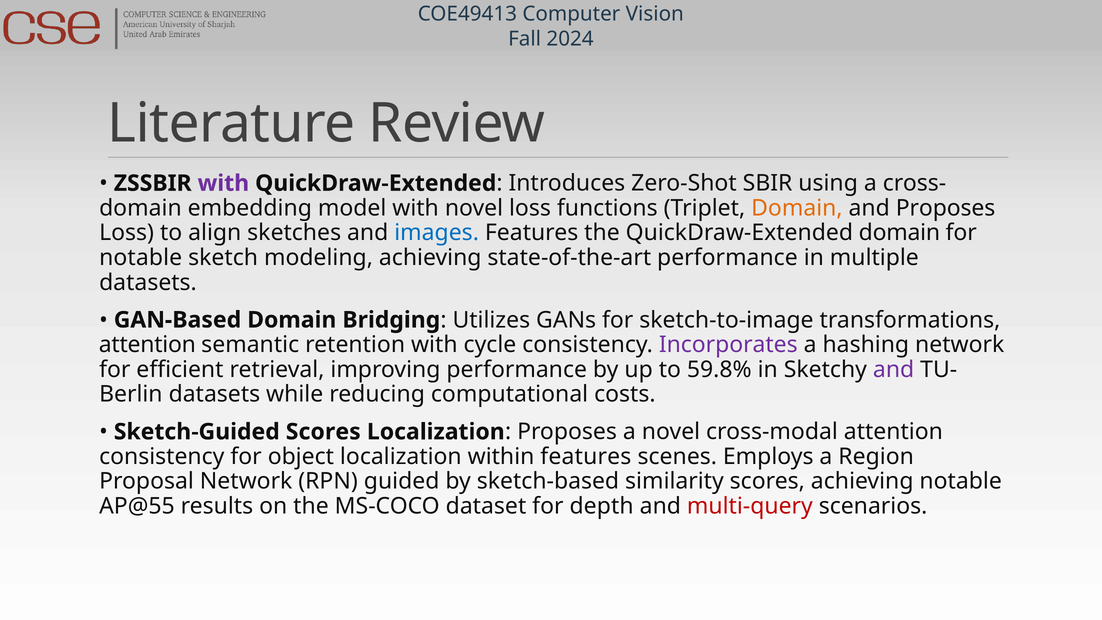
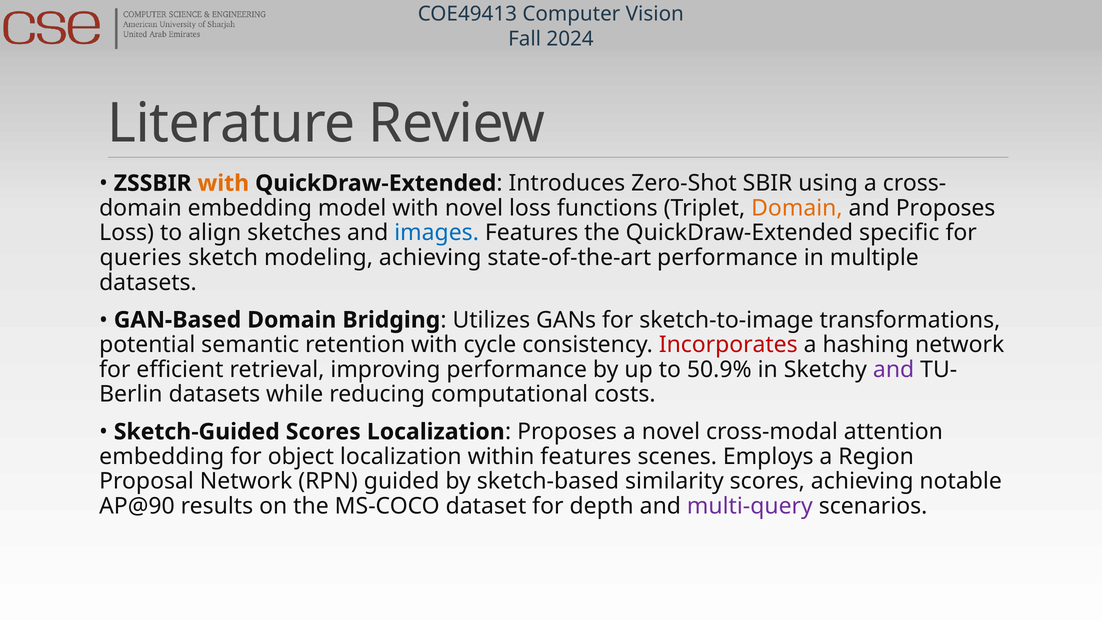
with at (223, 183) colour: purple -> orange
QuickDraw-Extended domain: domain -> specific
notable at (141, 258): notable -> queries
attention at (147, 345): attention -> potential
Incorporates colour: purple -> red
59.8%: 59.8% -> 50.9%
consistency at (162, 456): consistency -> embedding
AP@55: AP@55 -> AP@90
multi-query colour: red -> purple
